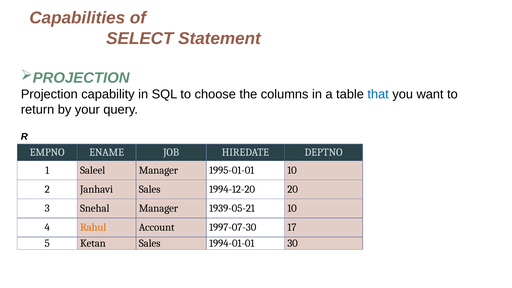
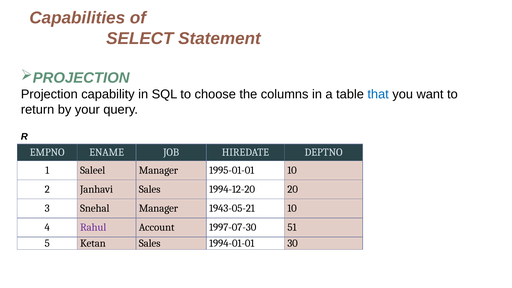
1939-05-21: 1939-05-21 -> 1943-05-21
Rahul colour: orange -> purple
17: 17 -> 51
